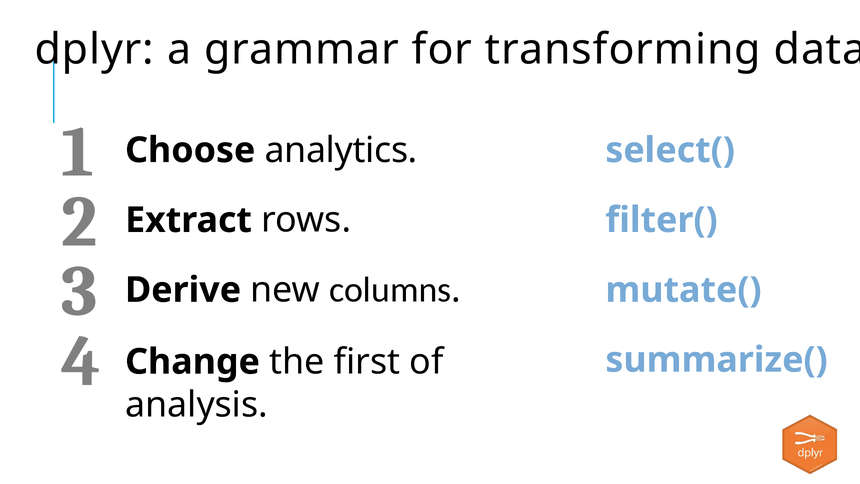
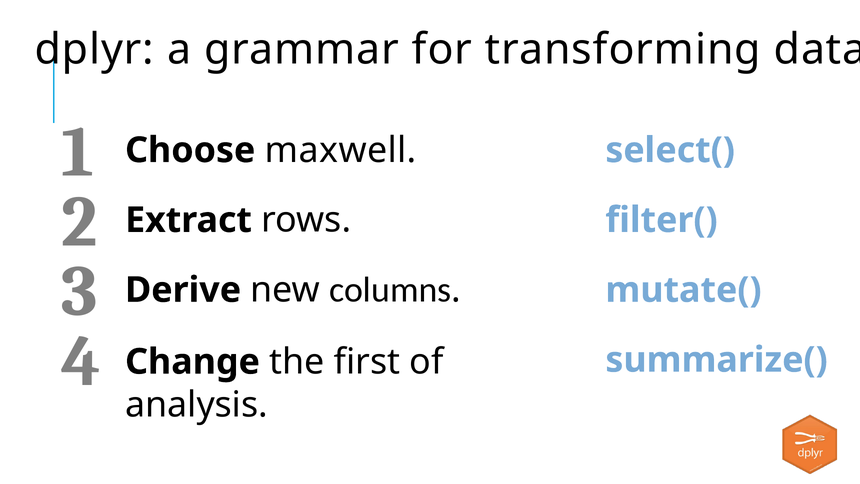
analytics: analytics -> maxwell
